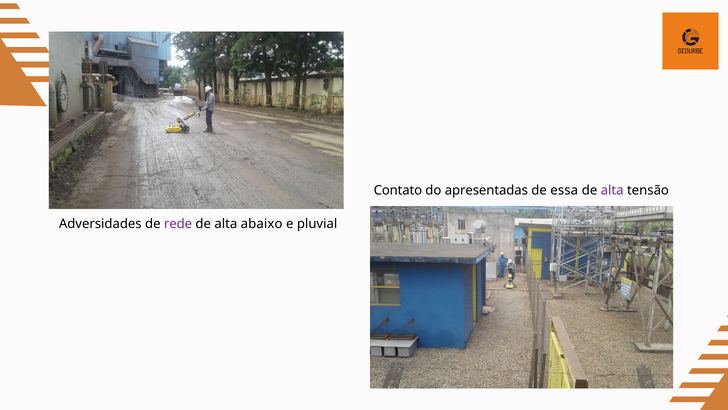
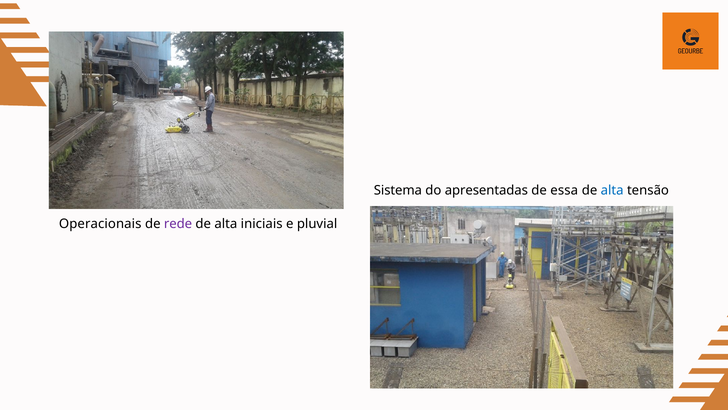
Contato: Contato -> Sistema
alta at (612, 190) colour: purple -> blue
Adversidades: Adversidades -> Operacionais
abaixo: abaixo -> iniciais
